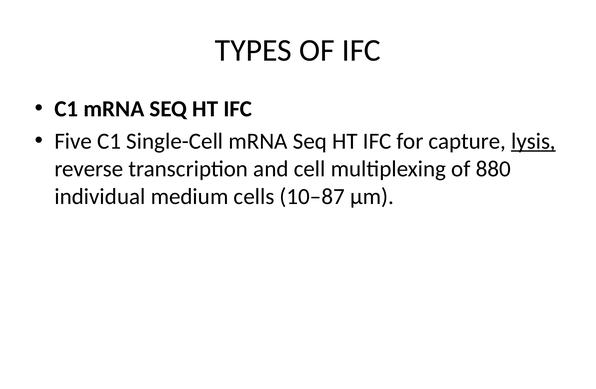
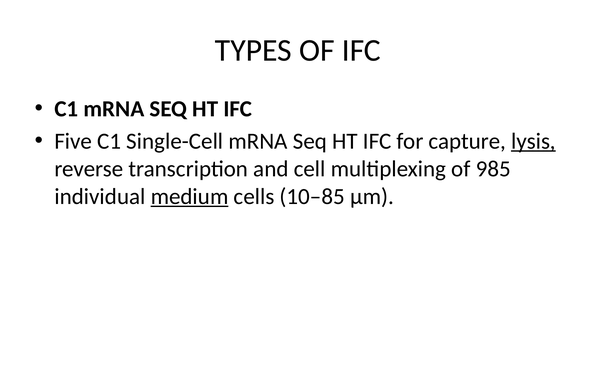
880: 880 -> 985
medium underline: none -> present
10–87: 10–87 -> 10–85
